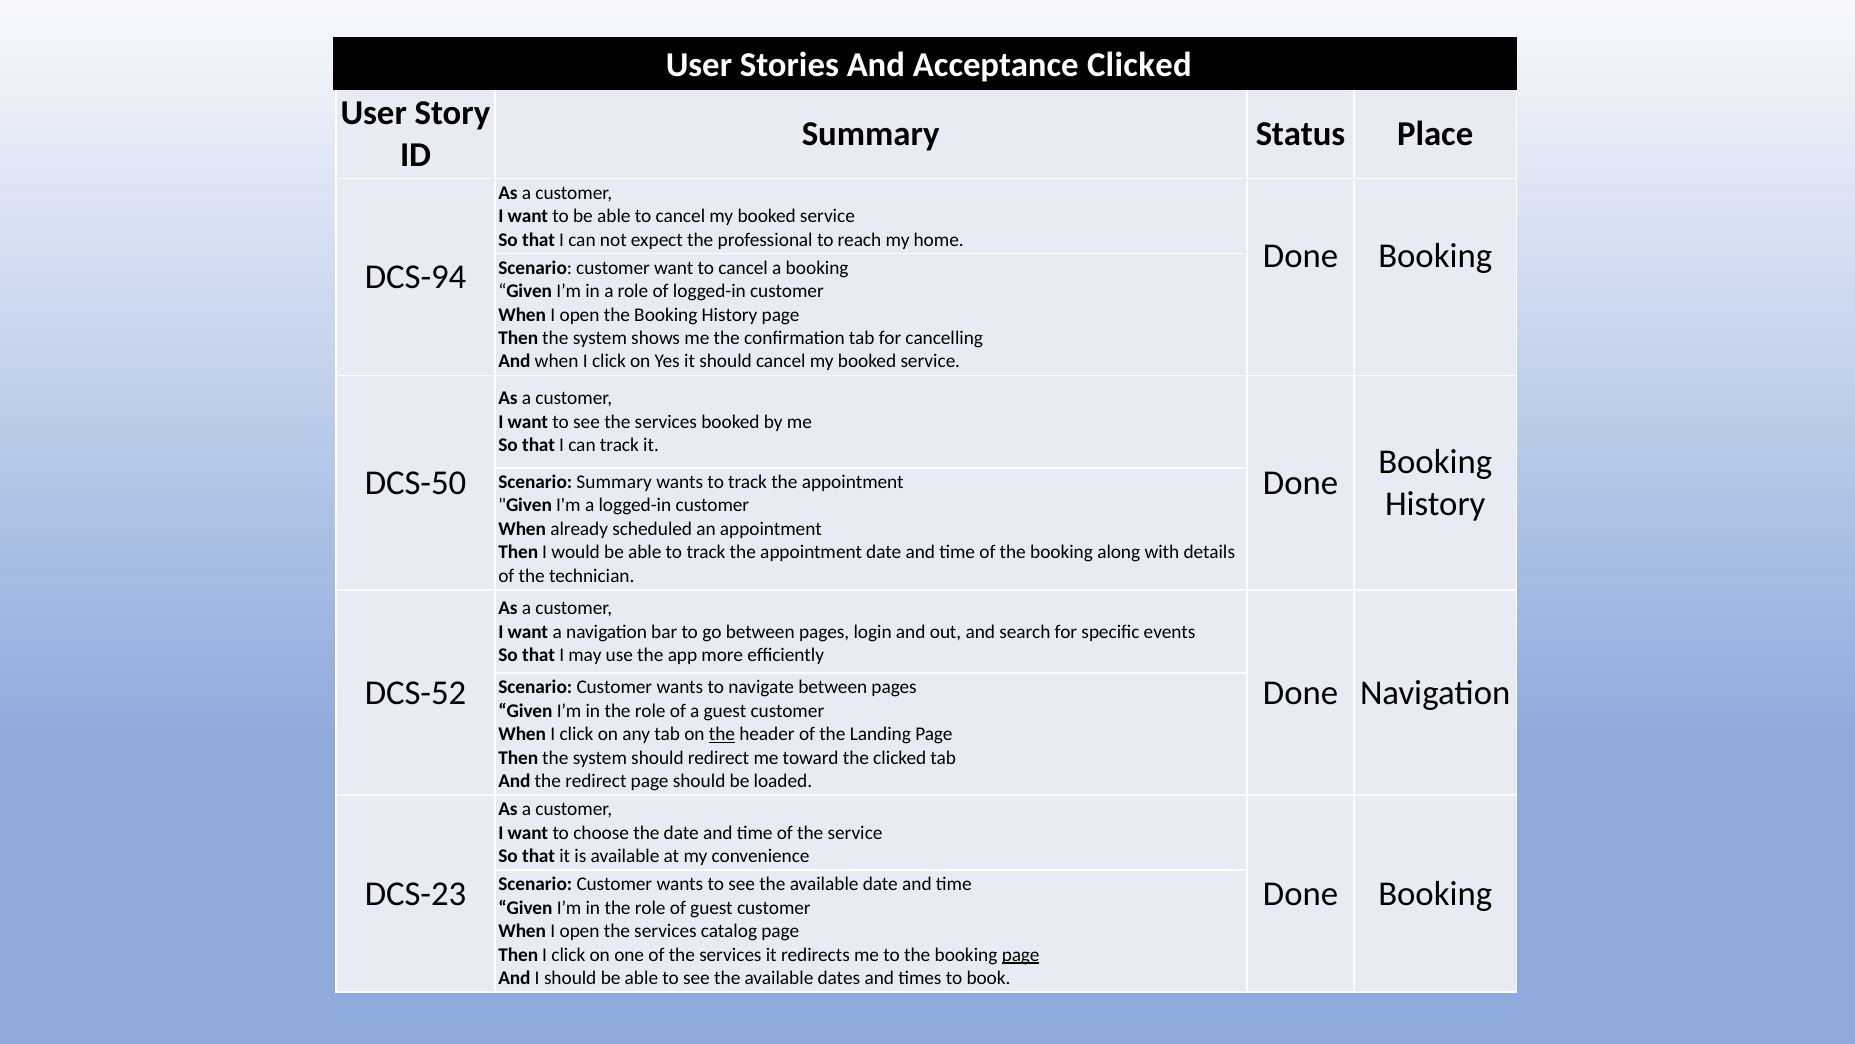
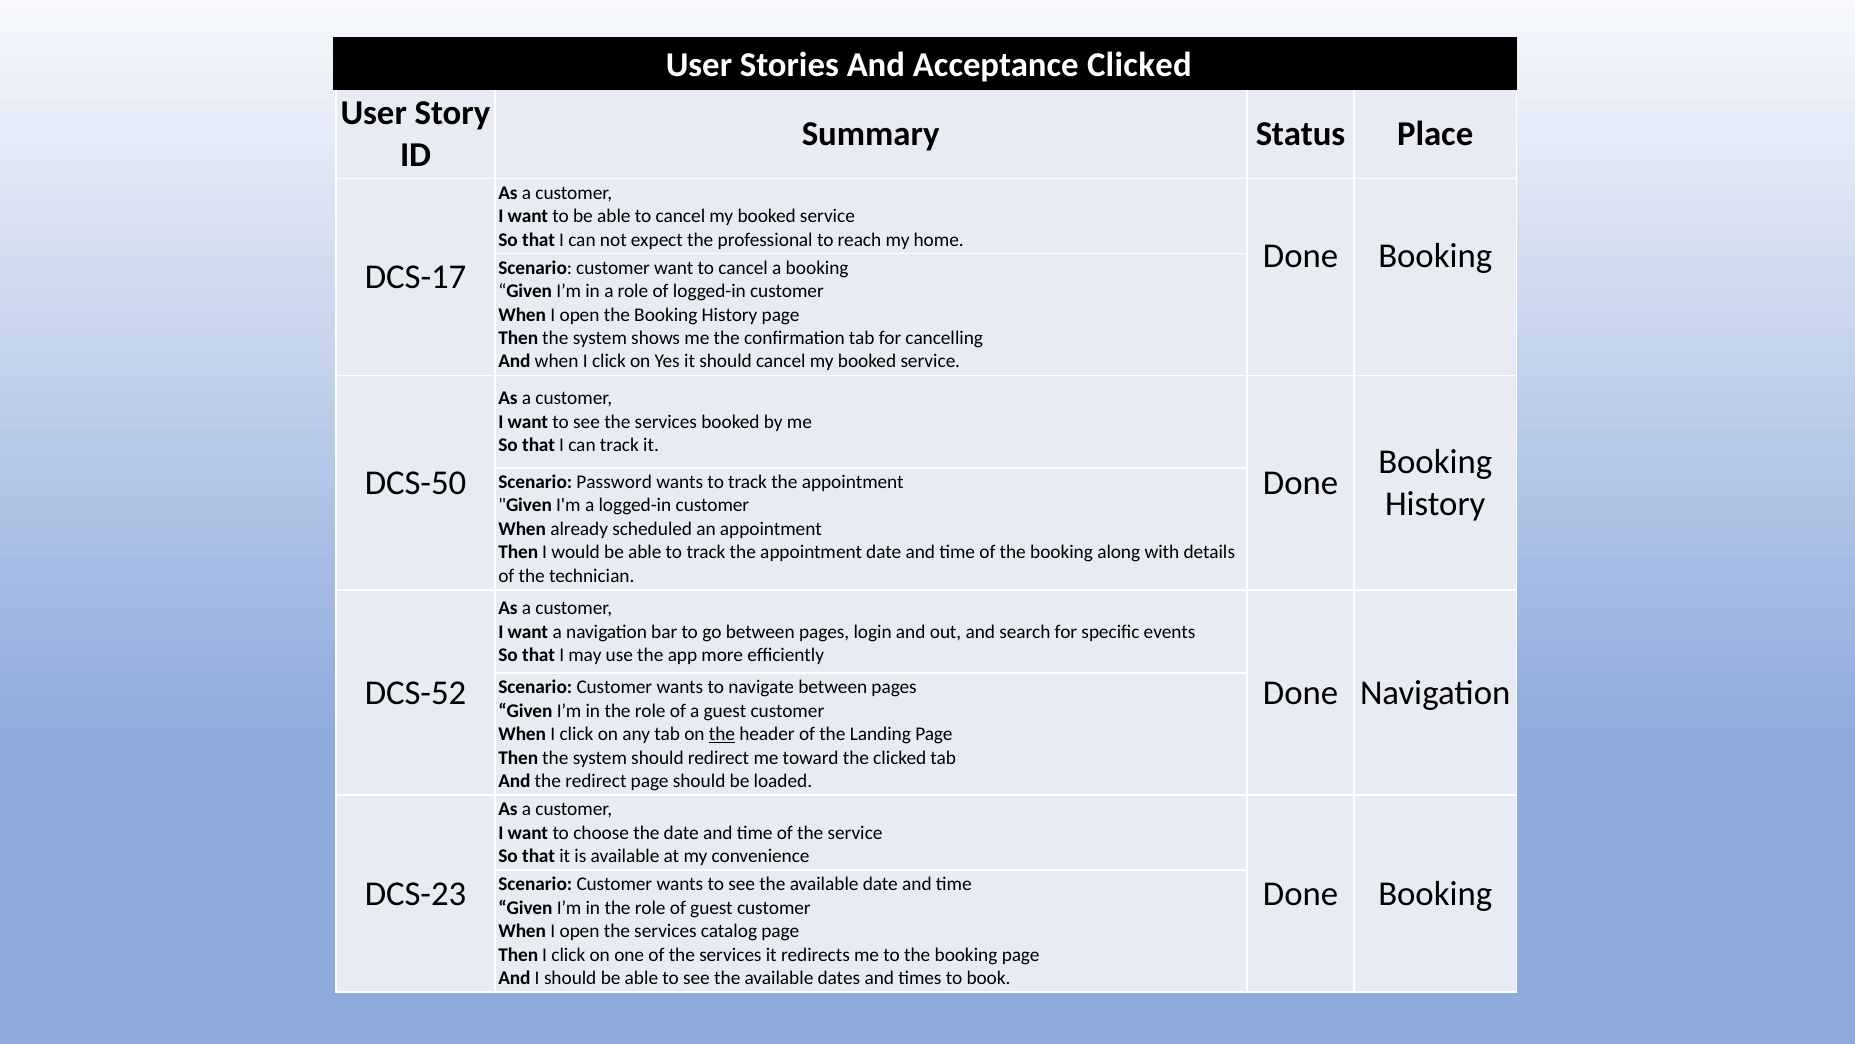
DCS-94: DCS-94 -> DCS-17
Scenario Summary: Summary -> Password
page at (1021, 954) underline: present -> none
